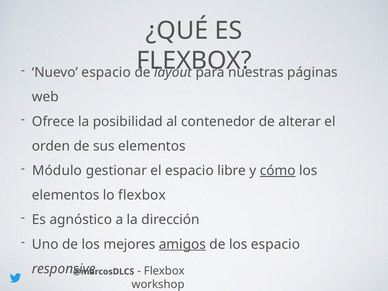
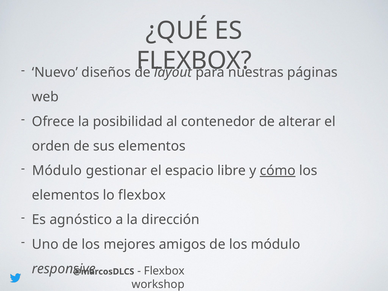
Nuevo espacio: espacio -> diseños
amigos underline: present -> none
los espacio: espacio -> módulo
